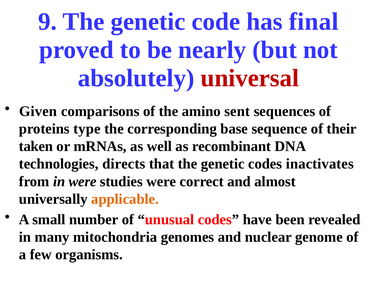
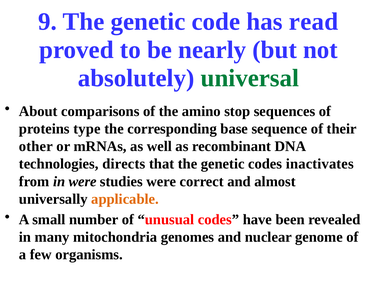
final: final -> read
universal colour: red -> green
Given: Given -> About
sent: sent -> stop
taken: taken -> other
